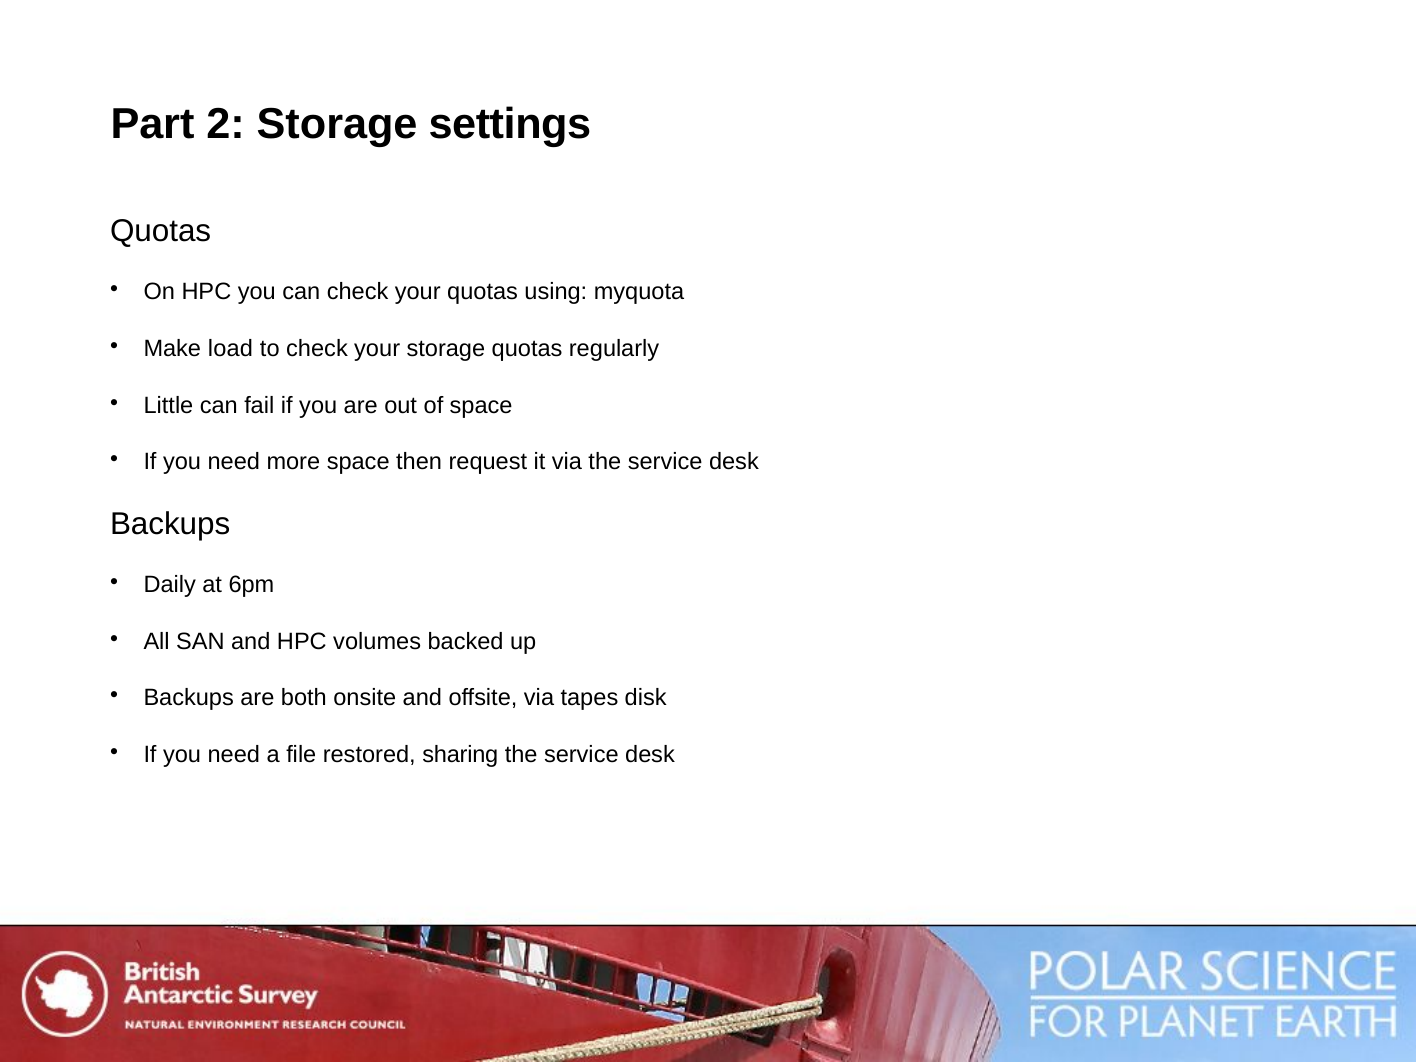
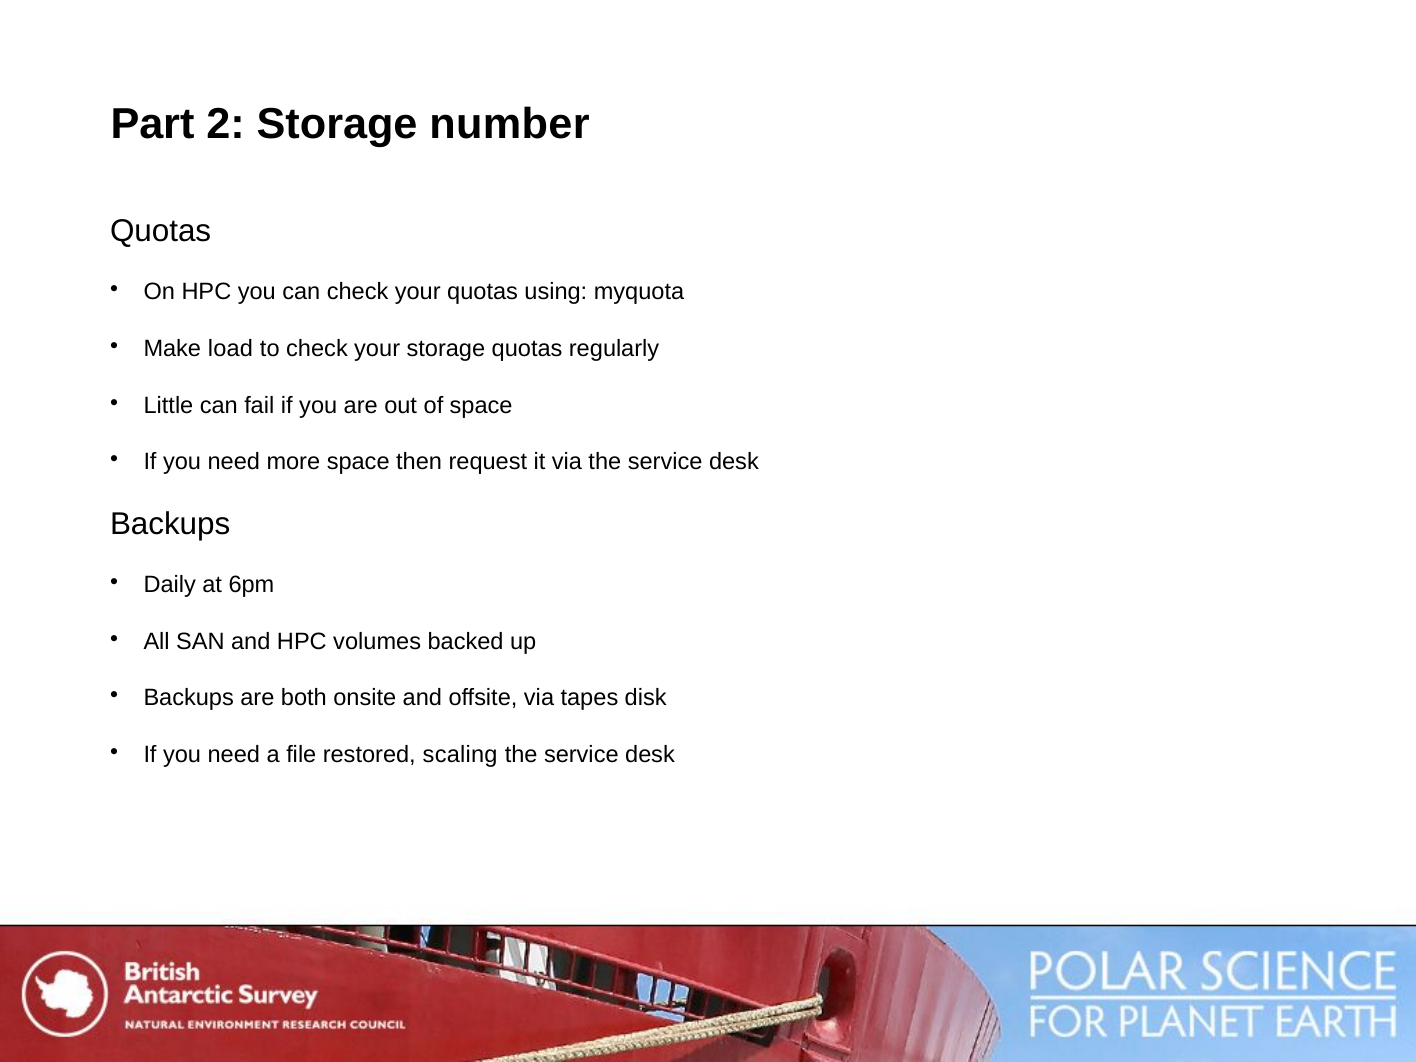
settings: settings -> number
sharing: sharing -> scaling
